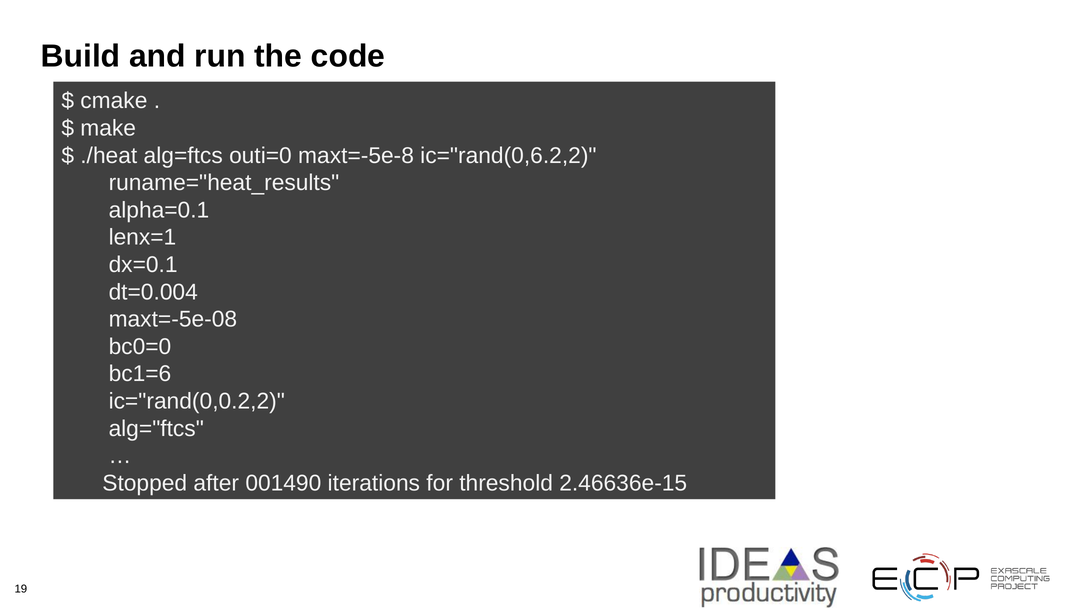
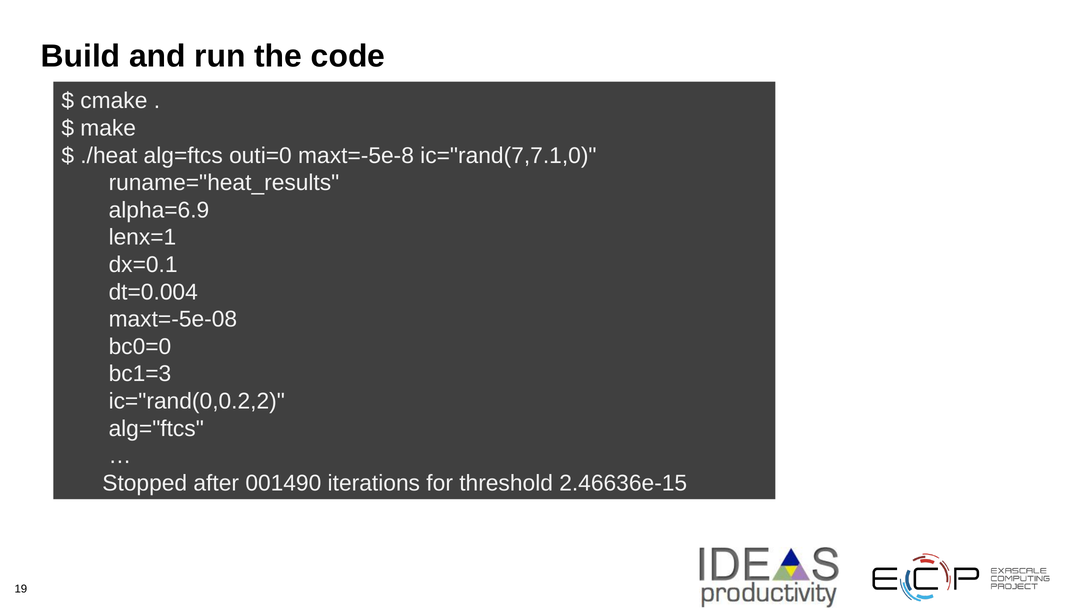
ic="rand(0,6.2,2: ic="rand(0,6.2,2 -> ic="rand(7,7.1,0
alpha=0.1: alpha=0.1 -> alpha=6.9
bc1=6: bc1=6 -> bc1=3
